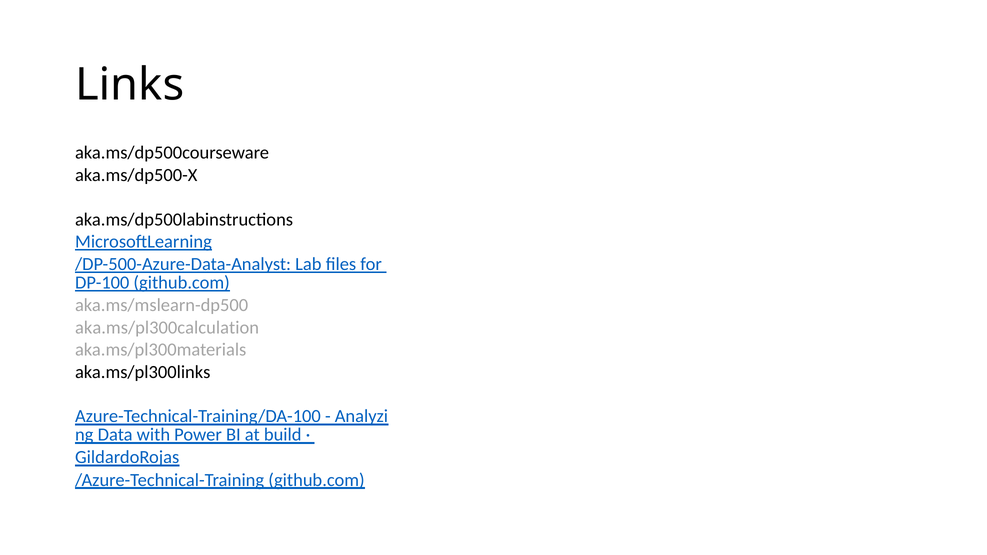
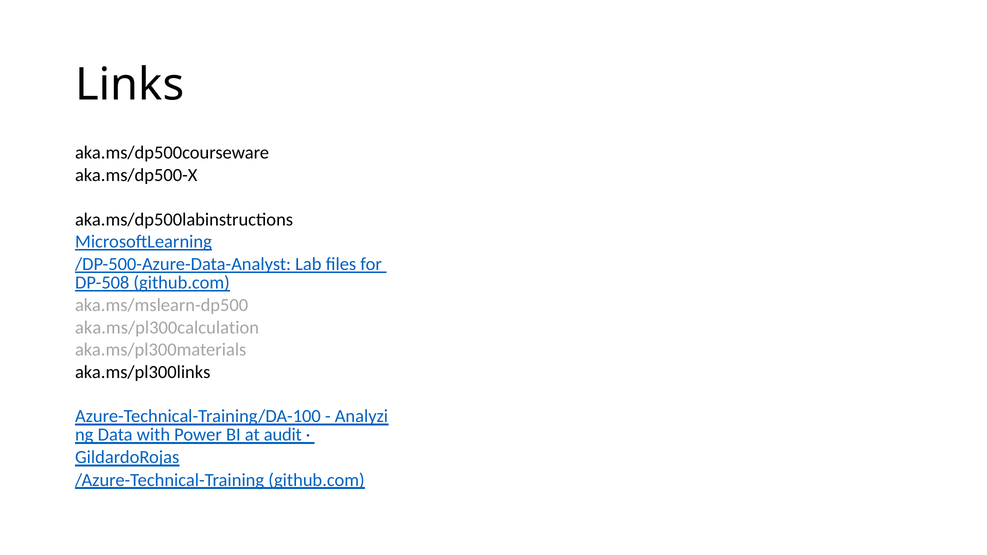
DP-100: DP-100 -> DP-508
build: build -> audit
